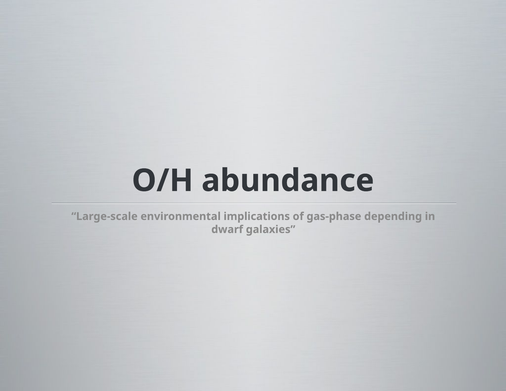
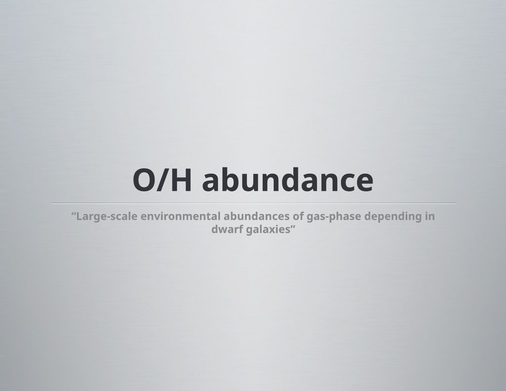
implications: implications -> abundances
